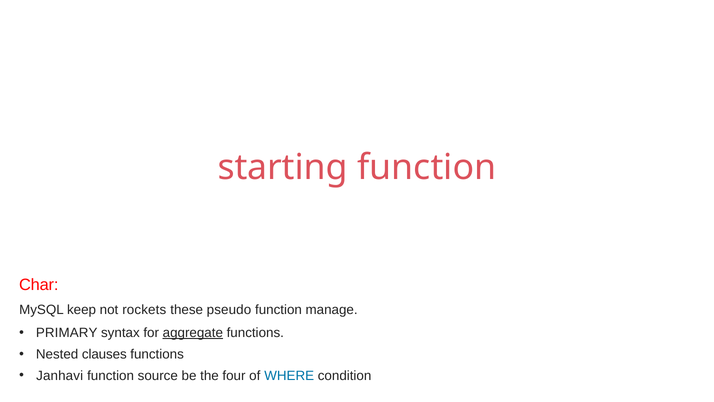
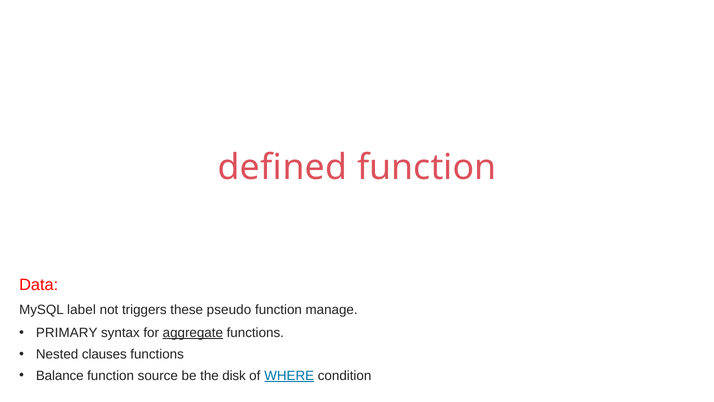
starting: starting -> defined
Char: Char -> Data
keep: keep -> label
rockets: rockets -> triggers
Janhavi: Janhavi -> Balance
four: four -> disk
WHERE underline: none -> present
